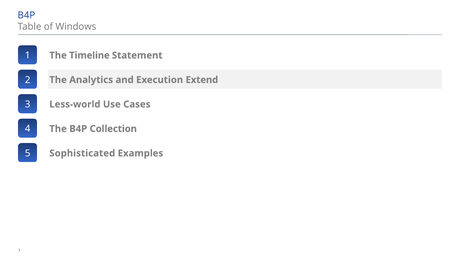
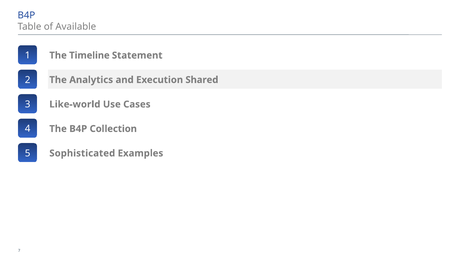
Windows: Windows -> Available
Extend: Extend -> Shared
Less-world: Less-world -> Like-world
